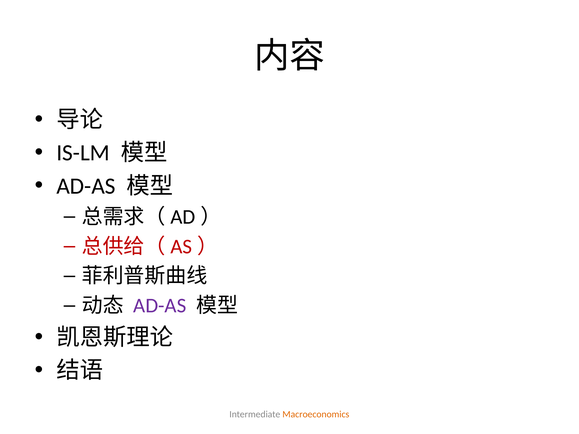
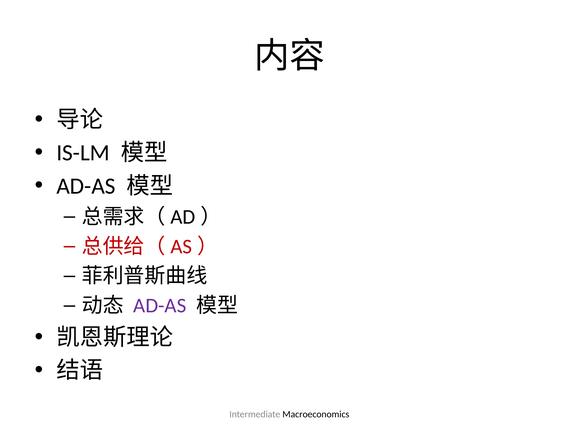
Macroeconomics colour: orange -> black
